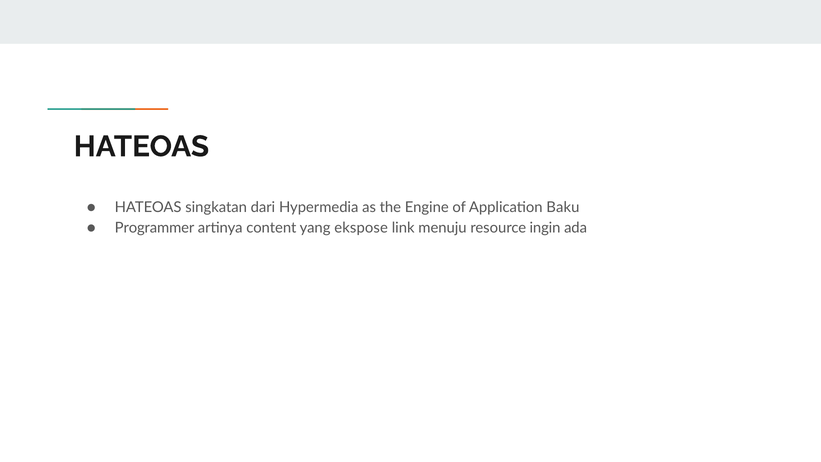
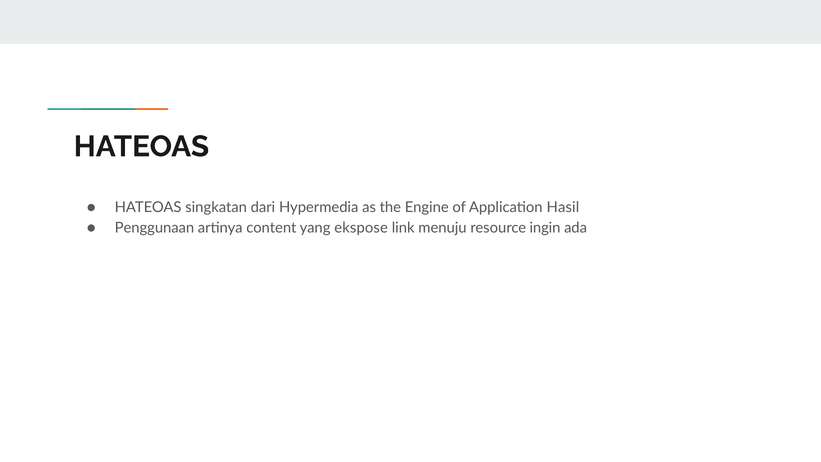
Baku: Baku -> Hasil
Programmer: Programmer -> Penggunaan
